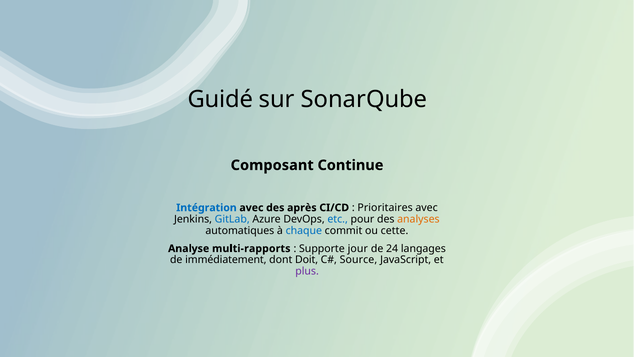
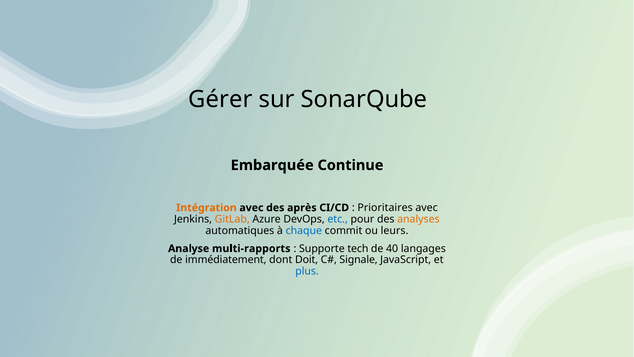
Guidé: Guidé -> Gérer
Composant: Composant -> Embarquée
Intégration colour: blue -> orange
GitLab colour: blue -> orange
cette: cette -> leurs
jour: jour -> tech
24: 24 -> 40
Source: Source -> Signale
plus colour: purple -> blue
